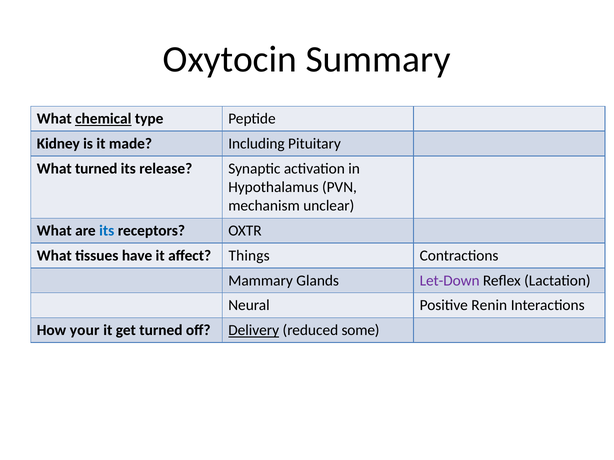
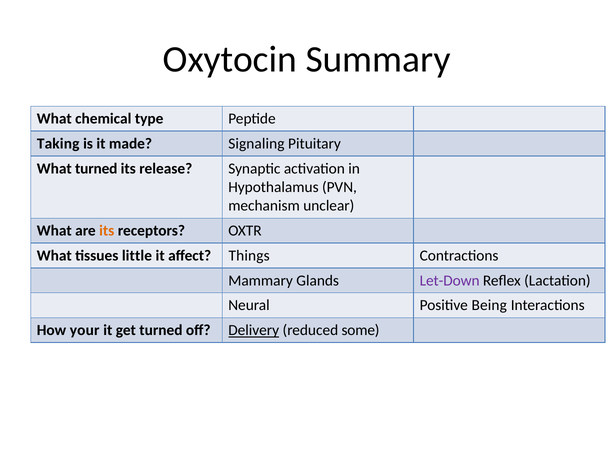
chemical underline: present -> none
Kidney: Kidney -> Taking
Including: Including -> Signaling
its at (107, 231) colour: blue -> orange
have: have -> little
Renin: Renin -> Being
